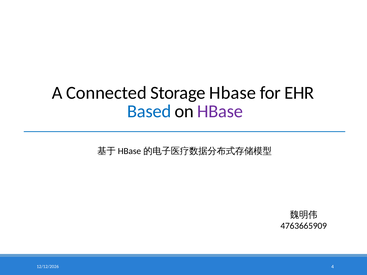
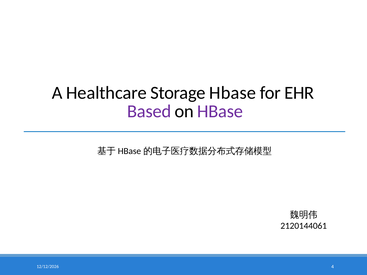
Connected: Connected -> Healthcare
Based colour: blue -> purple
4763665909: 4763665909 -> 2120144061
